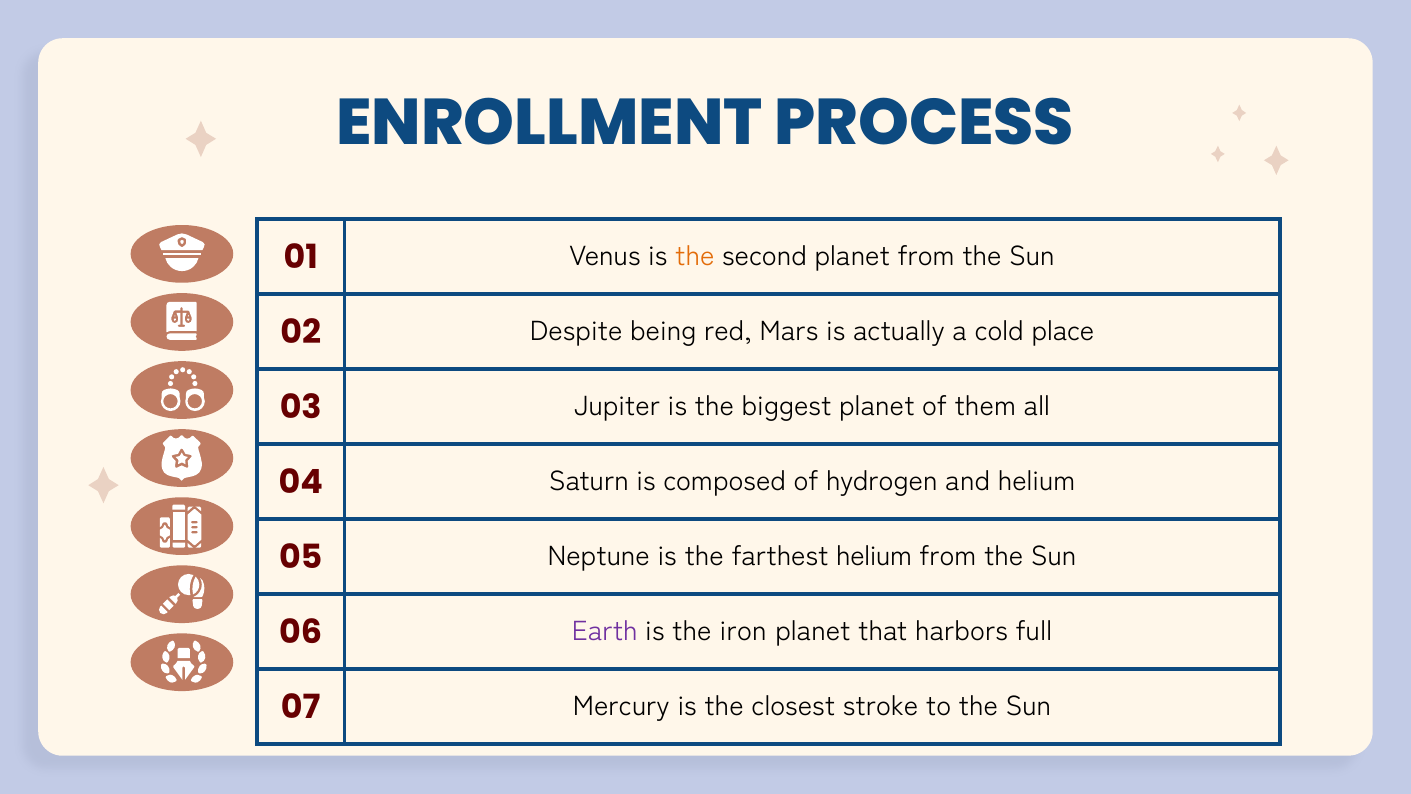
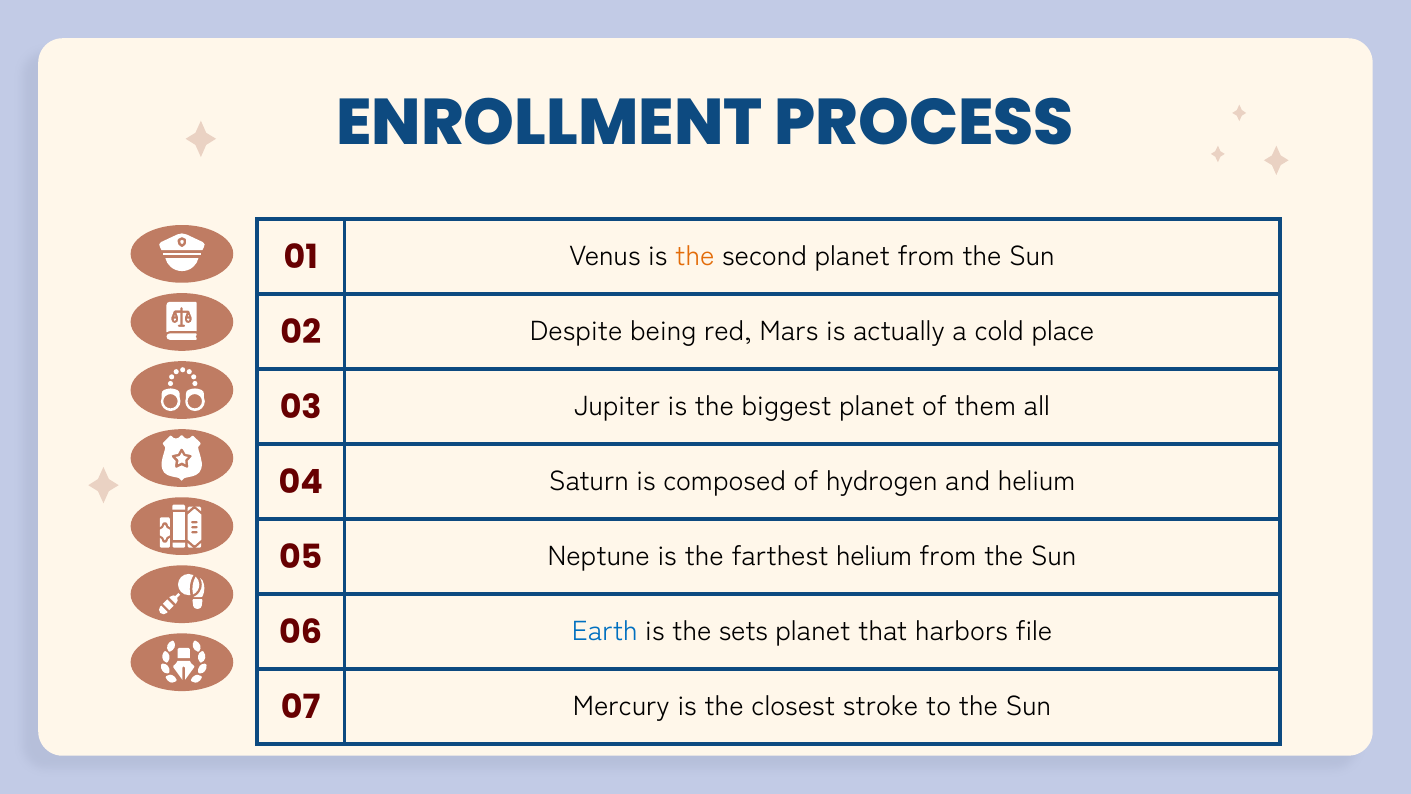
Earth colour: purple -> blue
iron: iron -> sets
full: full -> file
